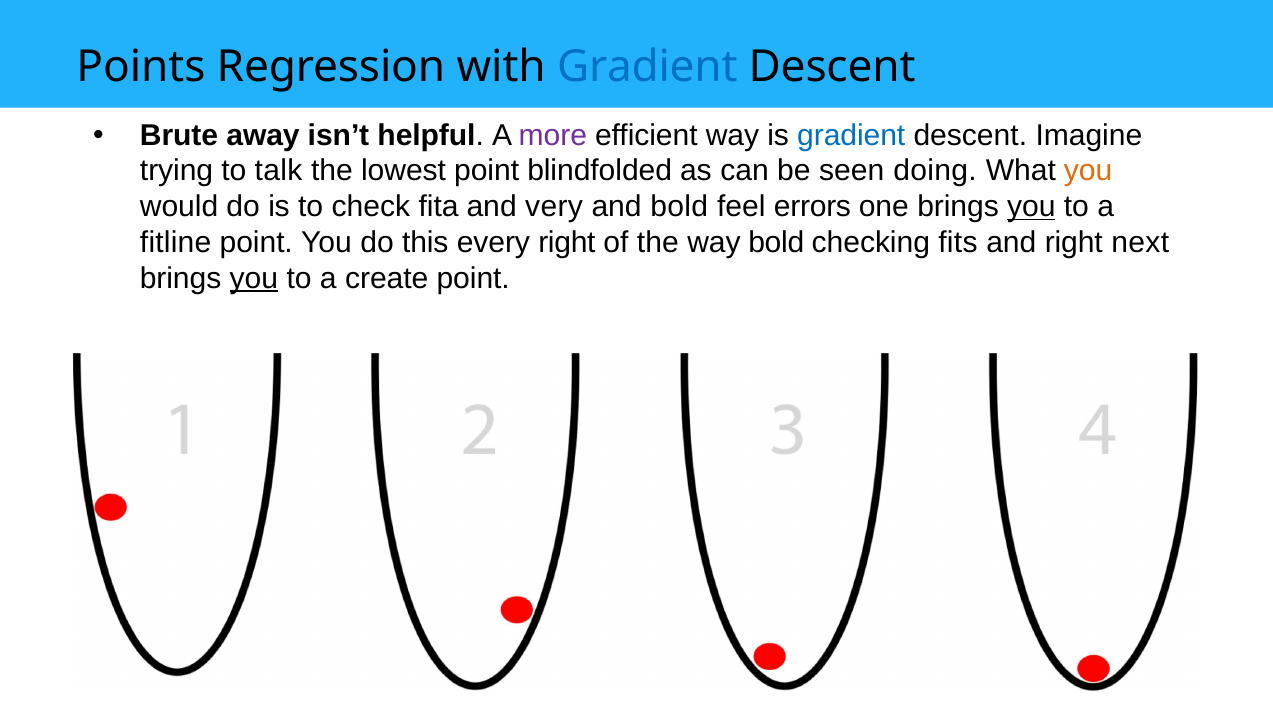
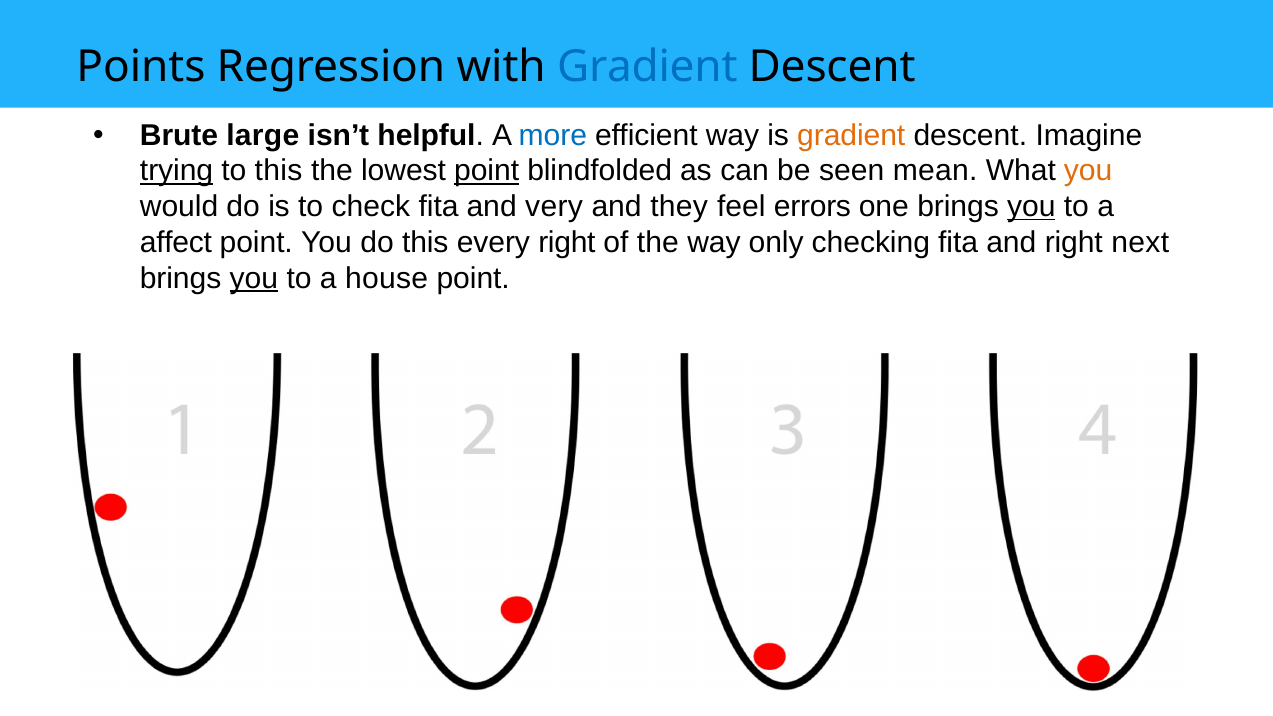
away: away -> large
more colour: purple -> blue
gradient at (851, 135) colour: blue -> orange
trying underline: none -> present
to talk: talk -> this
point at (487, 171) underline: none -> present
doing: doing -> mean
and bold: bold -> they
fitline: fitline -> affect
way bold: bold -> only
checking fits: fits -> fita
create: create -> house
